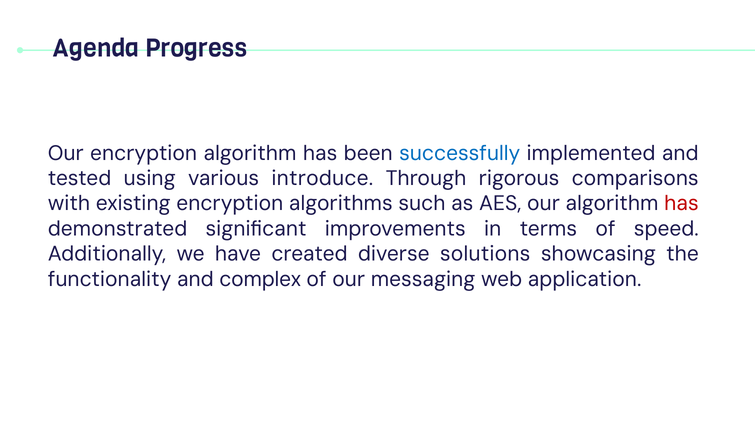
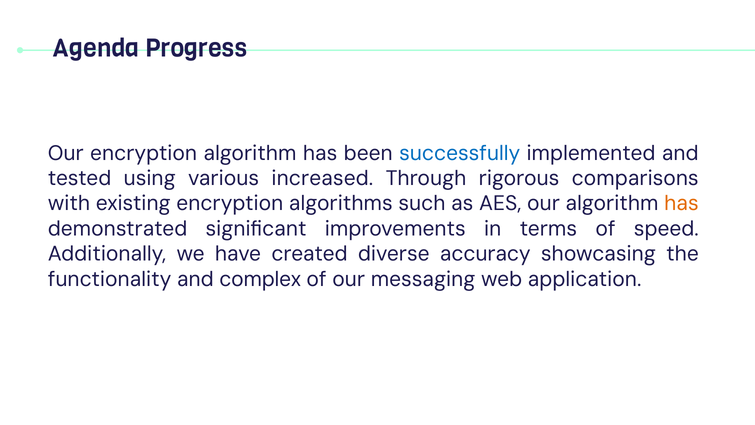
introduce: introduce -> increased
has at (681, 203) colour: red -> orange
solutions: solutions -> accuracy
